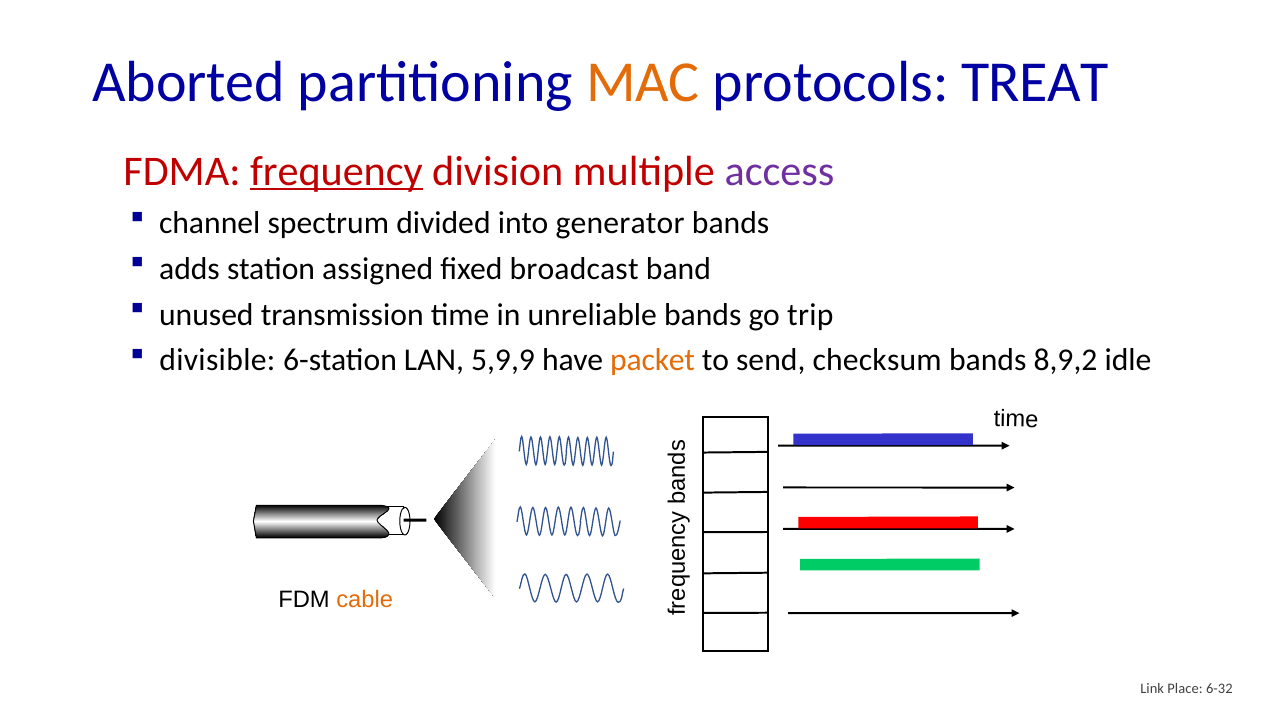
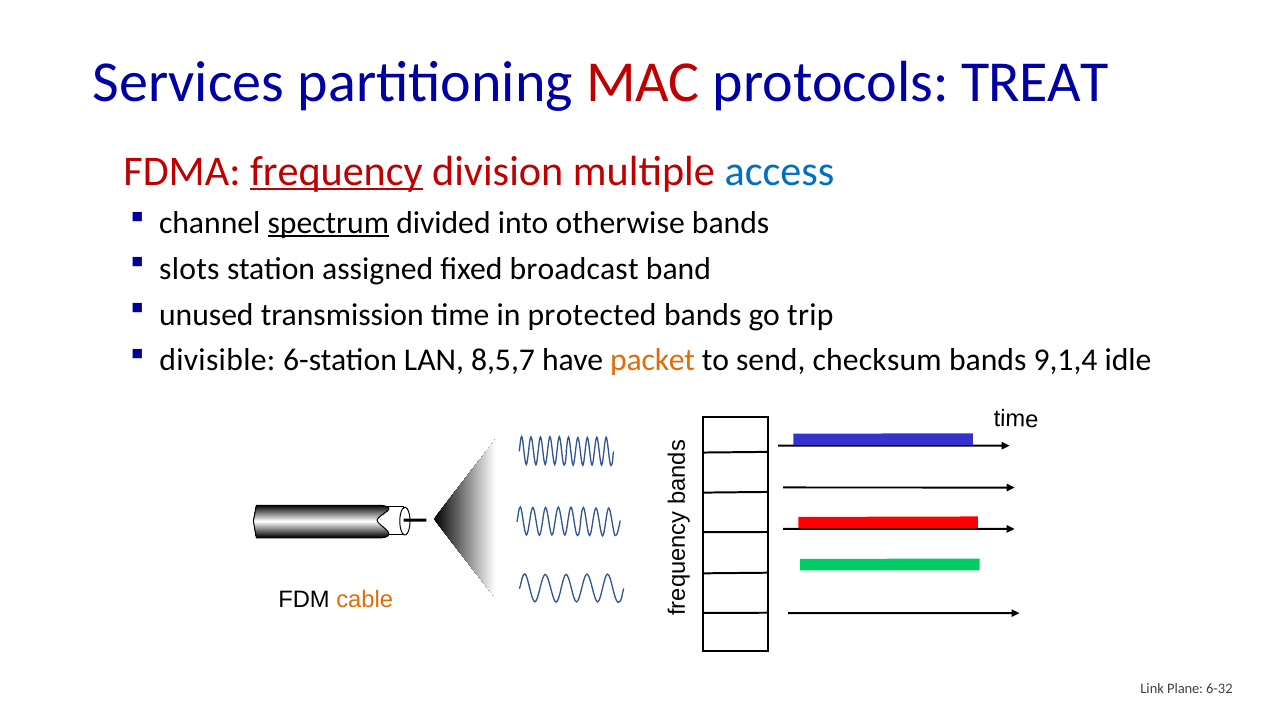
Aborted: Aborted -> Services
MAC colour: orange -> red
access colour: purple -> blue
spectrum underline: none -> present
generator: generator -> otherwise
adds: adds -> slots
unreliable: unreliable -> protected
5,9,9: 5,9,9 -> 8,5,7
8,9,2: 8,9,2 -> 9,1,4
Place: Place -> Plane
